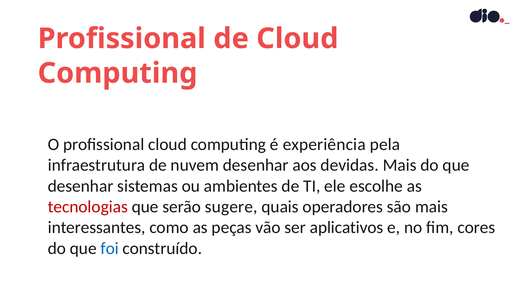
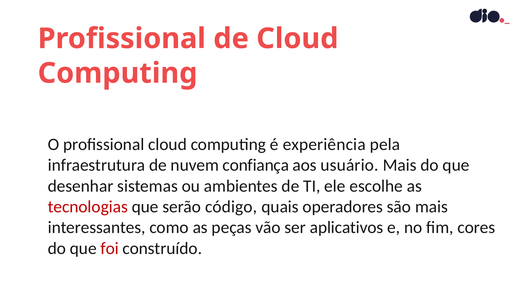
nuvem desenhar: desenhar -> confiança
devidas: devidas -> usuário
sugere: sugere -> código
foi colour: blue -> red
